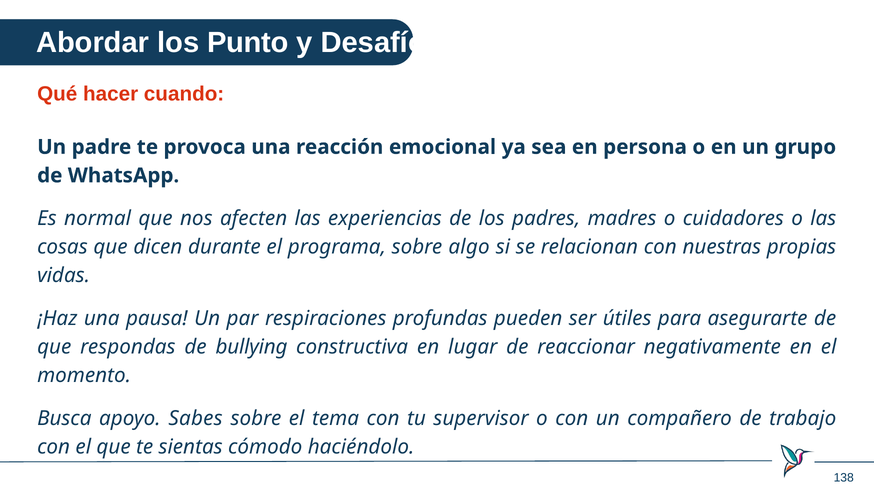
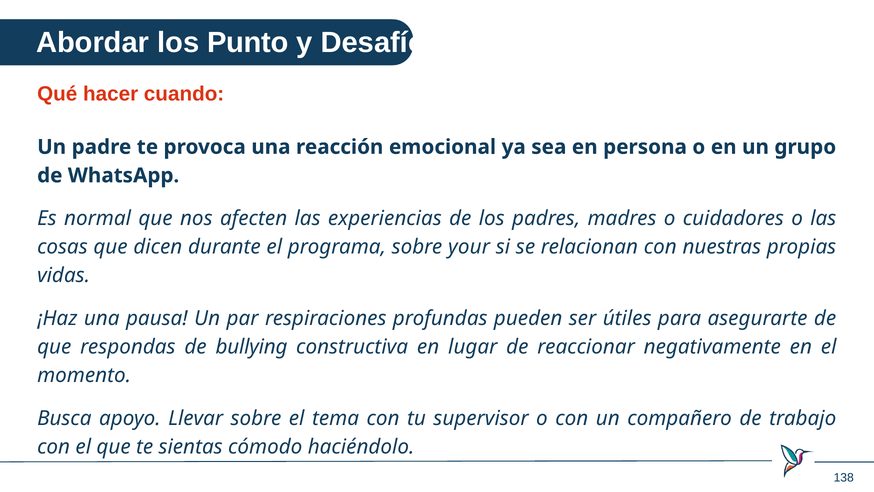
algo: algo -> your
Sabes: Sabes -> Llevar
